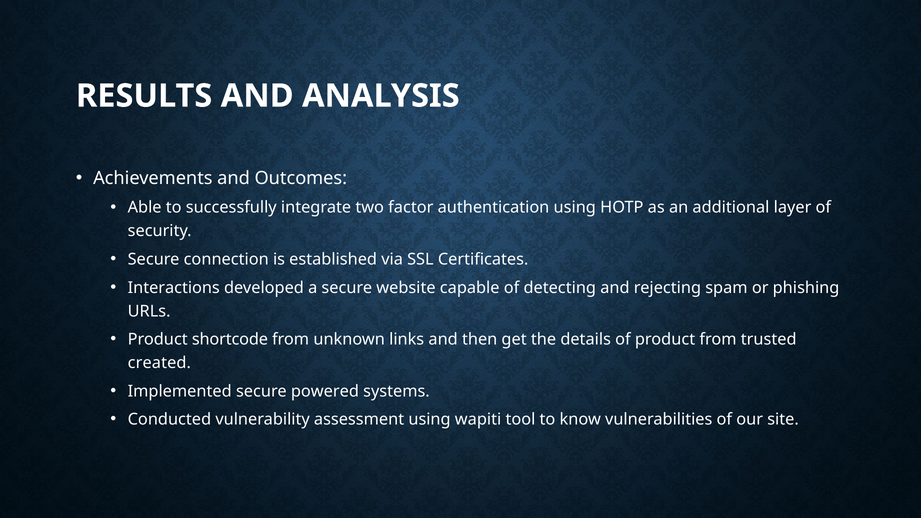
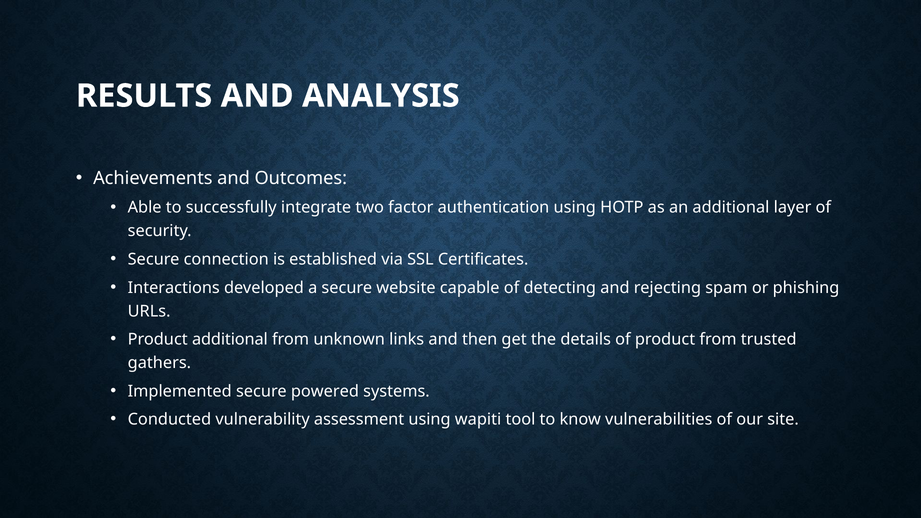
Product shortcode: shortcode -> additional
created: created -> gathers
